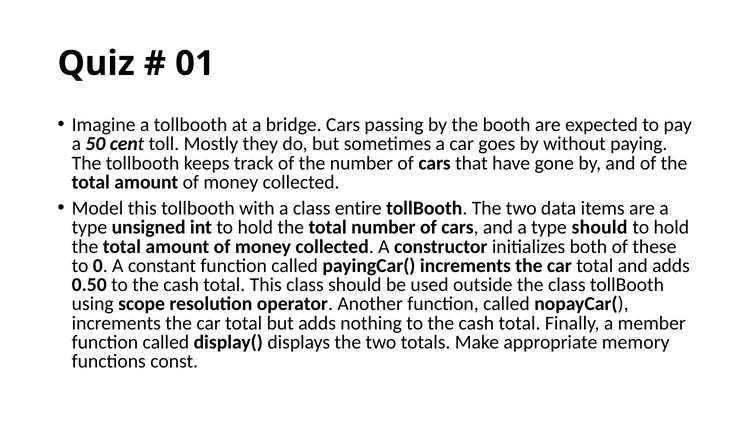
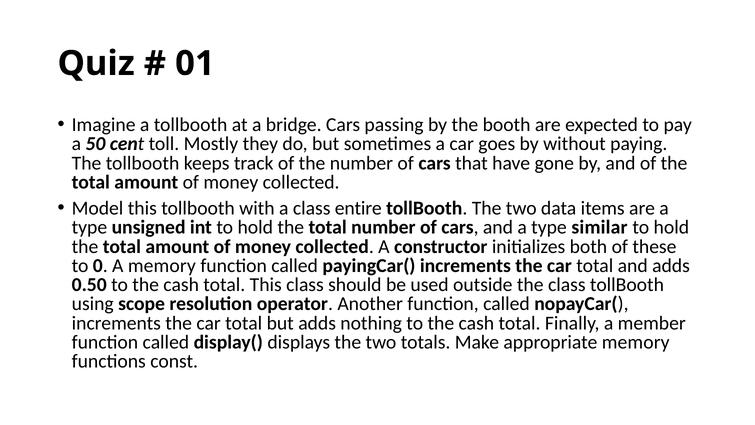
type should: should -> similar
A constant: constant -> memory
